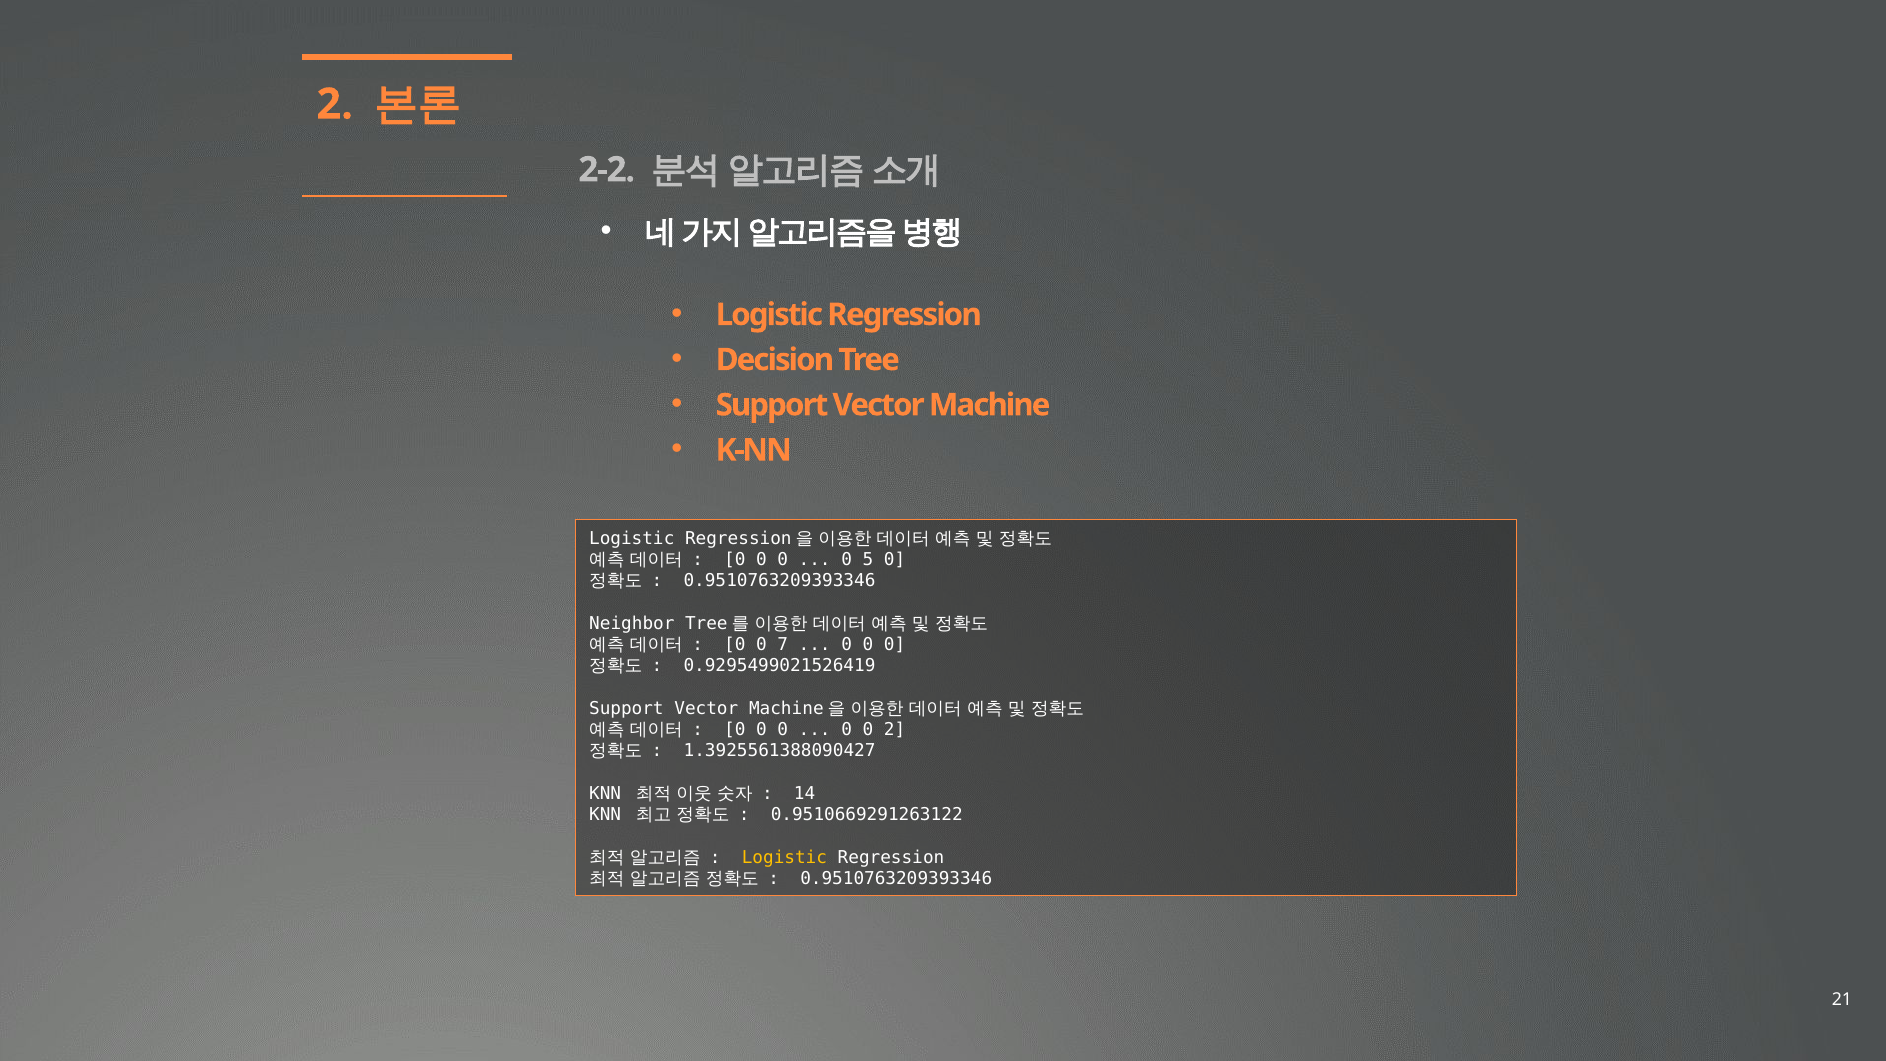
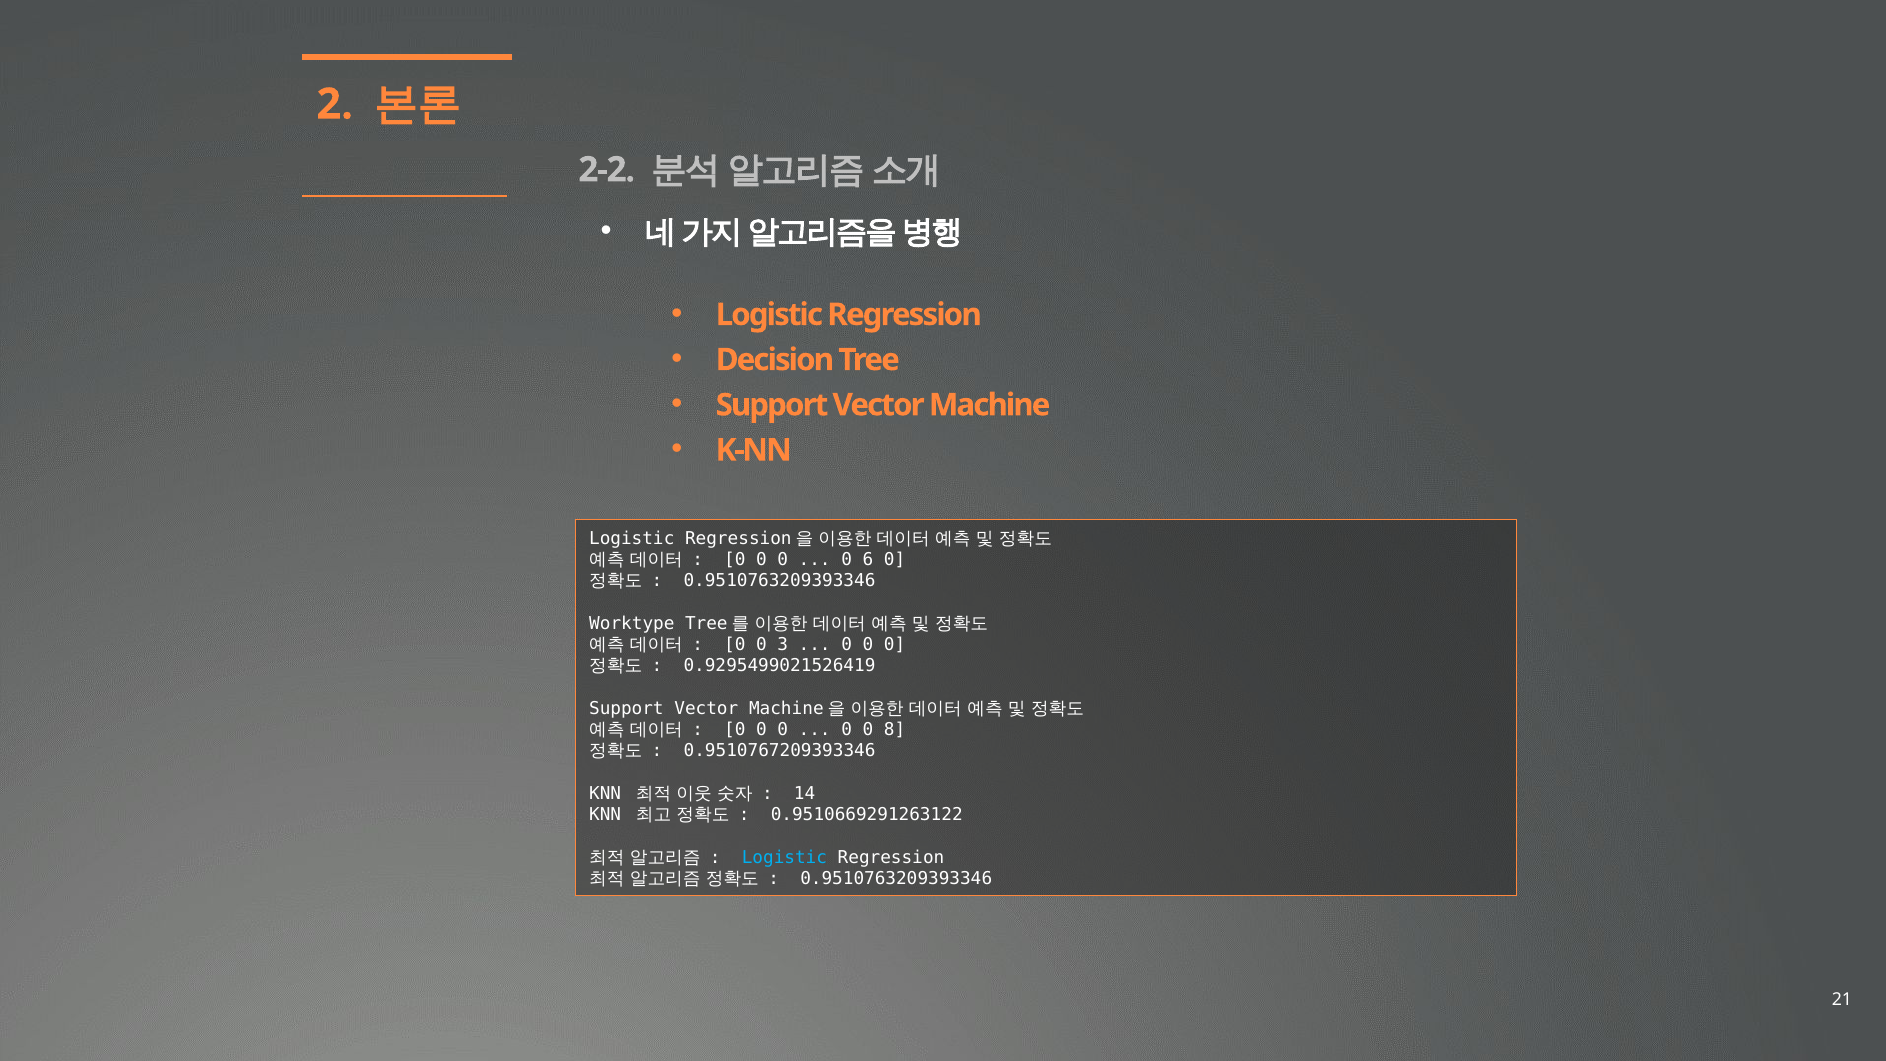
5: 5 -> 6
Neighbor: Neighbor -> Worktype
7: 7 -> 3
0 2: 2 -> 8
1.3925561388090427: 1.3925561388090427 -> 0.9510767209393346
Logistic at (784, 857) colour: yellow -> light blue
